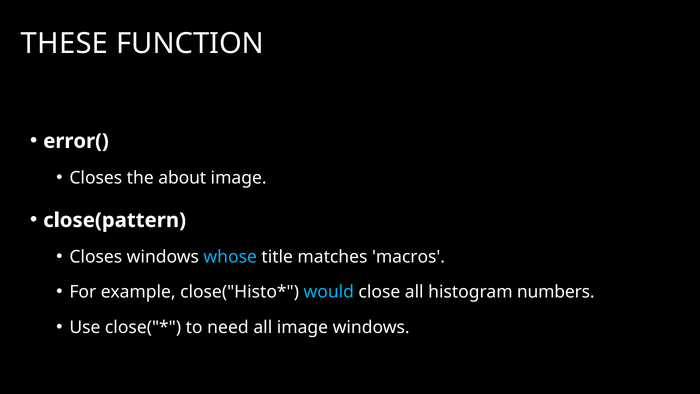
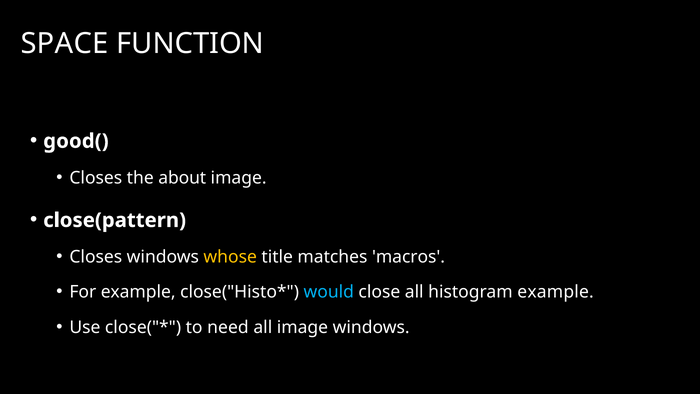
THESE: THESE -> SPACE
error(: error( -> good(
whose colour: light blue -> yellow
histogram numbers: numbers -> example
